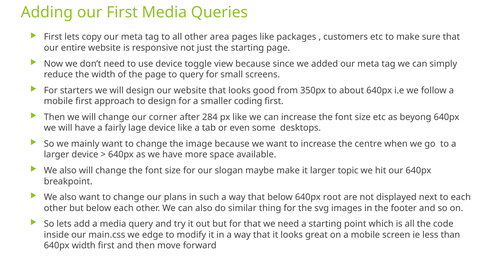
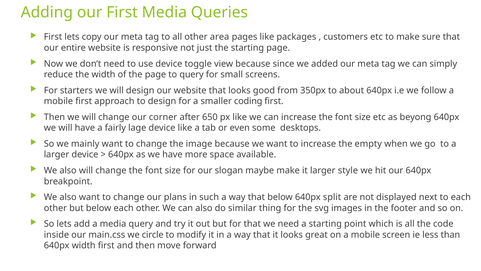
284: 284 -> 650
centre: centre -> empty
topic: topic -> style
root: root -> split
edge: edge -> circle
